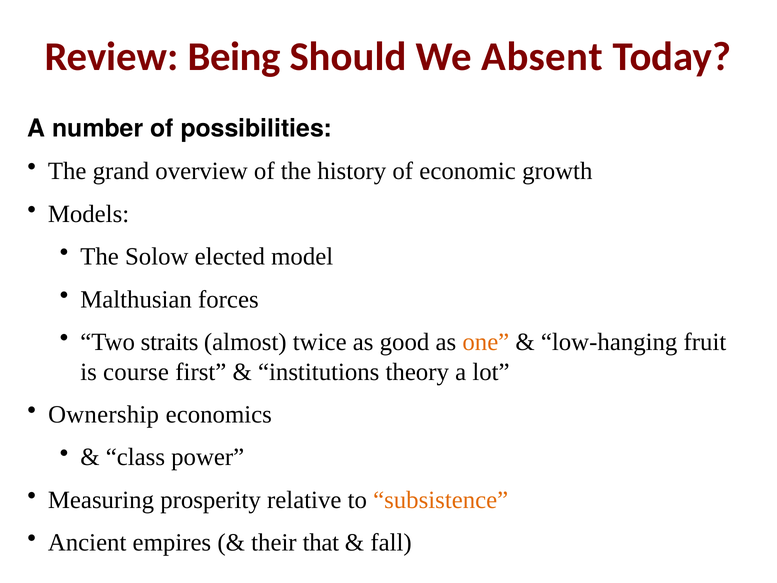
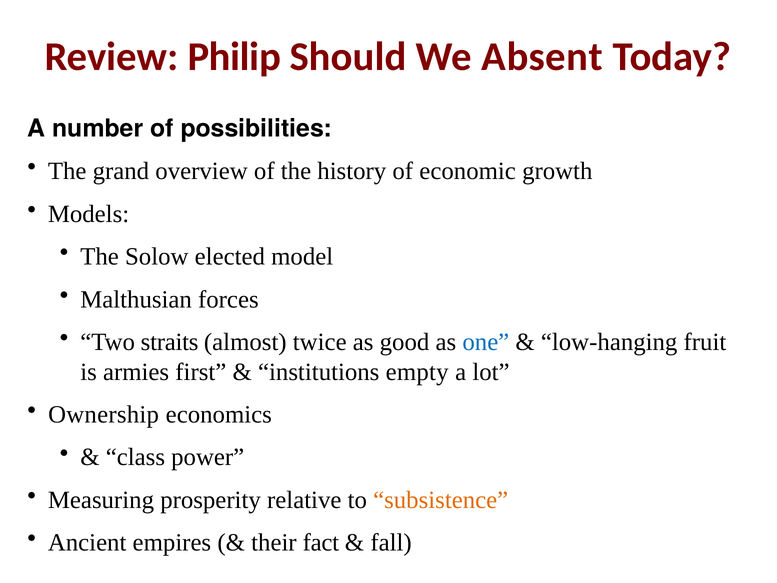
Being: Being -> Philip
one colour: orange -> blue
course: course -> armies
theory: theory -> empty
that: that -> fact
